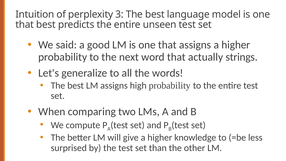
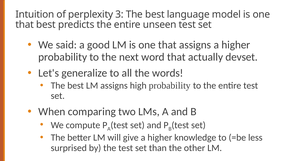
strings: strings -> devset
